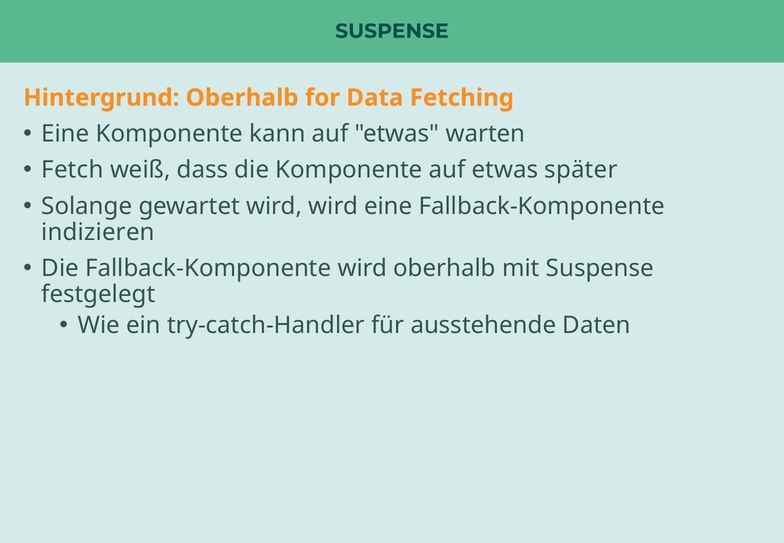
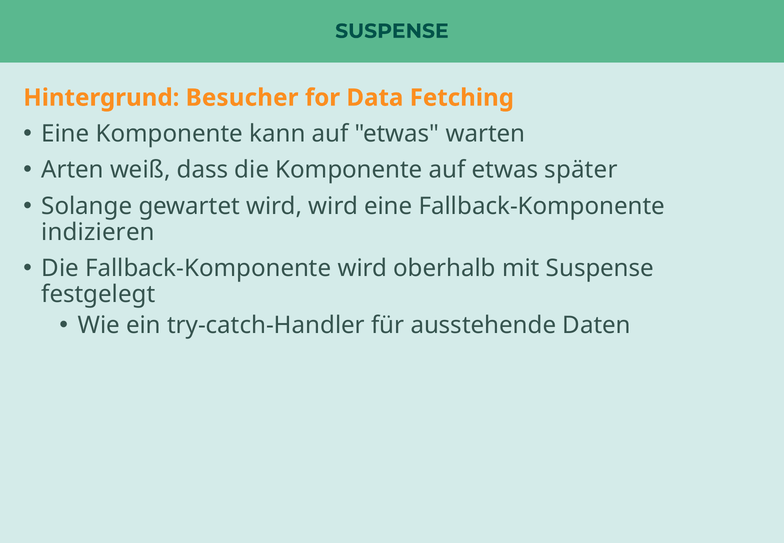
Hintergrund Oberhalb: Oberhalb -> Besucher
Fetch: Fetch -> Arten
